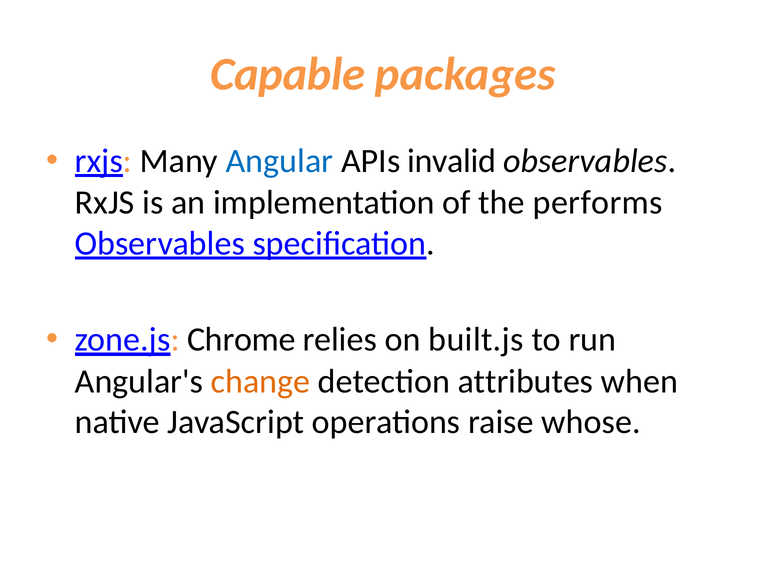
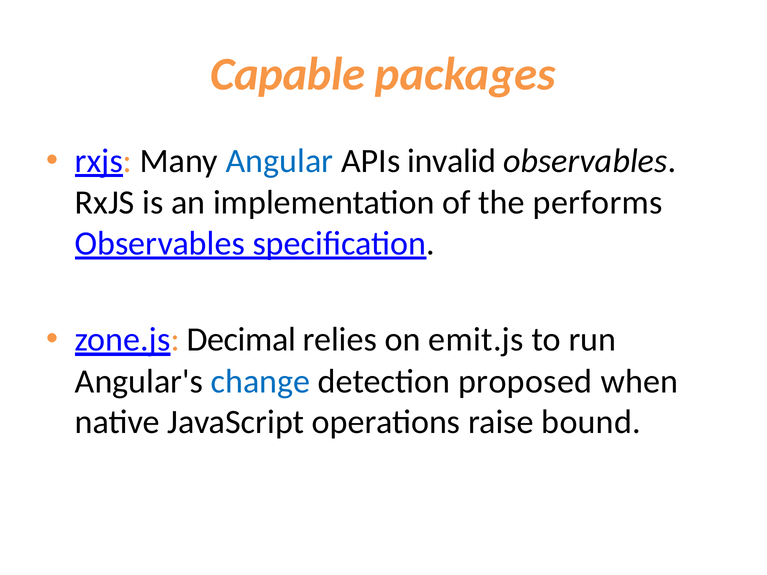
Chrome: Chrome -> Decimal
built.js: built.js -> emit.js
change colour: orange -> blue
attributes: attributes -> proposed
whose: whose -> bound
